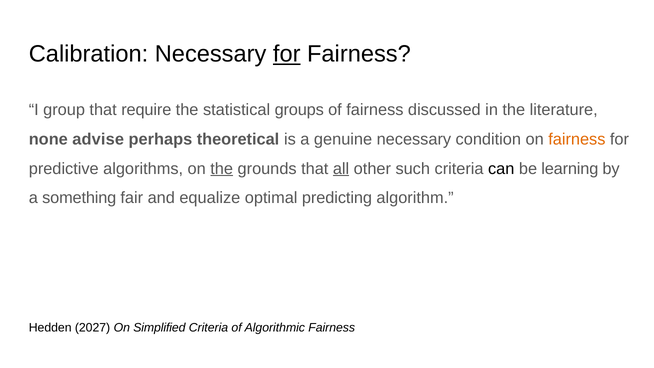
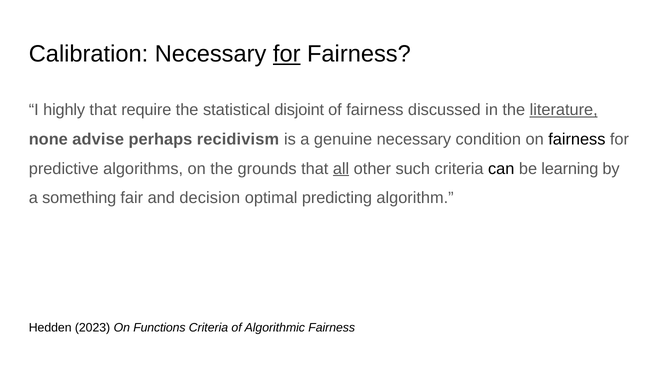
group: group -> highly
groups: groups -> disjoint
literature underline: none -> present
theoretical: theoretical -> recidivism
fairness at (577, 139) colour: orange -> black
the at (222, 169) underline: present -> none
equalize: equalize -> decision
2027: 2027 -> 2023
Simplified: Simplified -> Functions
